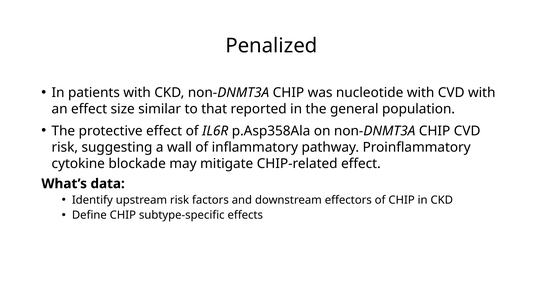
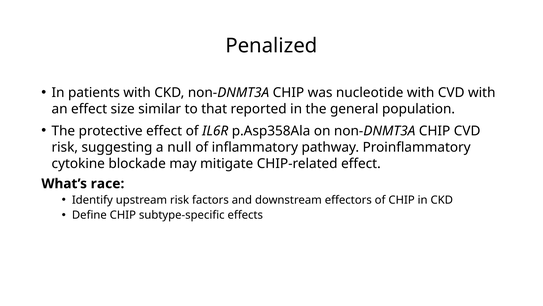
wall: wall -> null
data: data -> race
